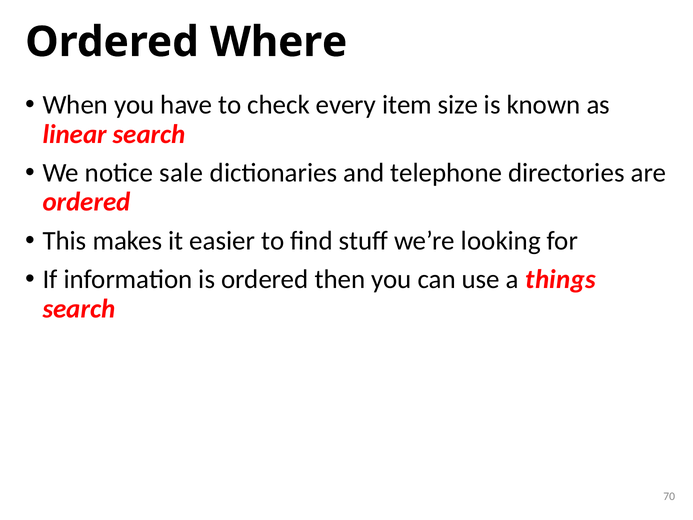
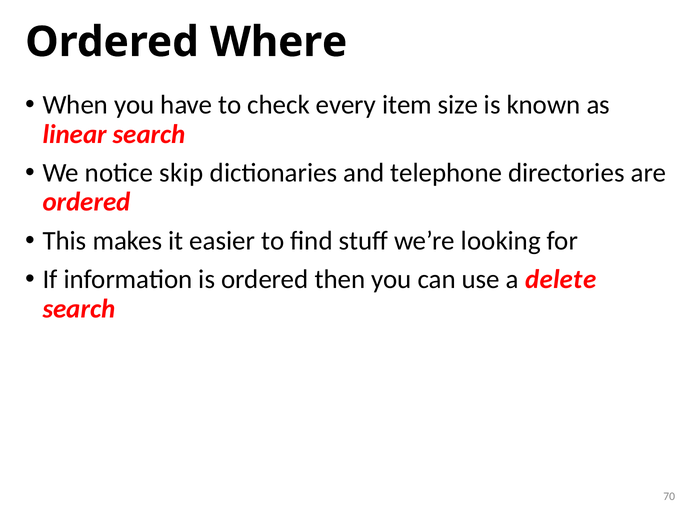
sale: sale -> skip
things: things -> delete
